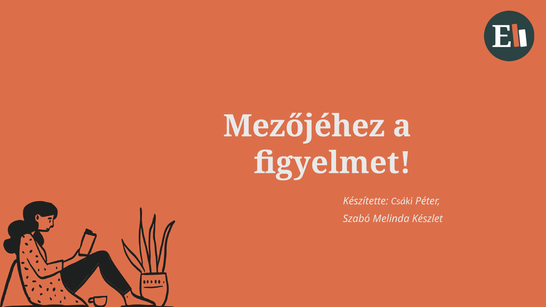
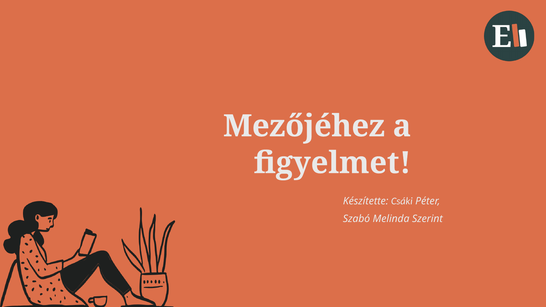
Készlet: Készlet -> Szerint
